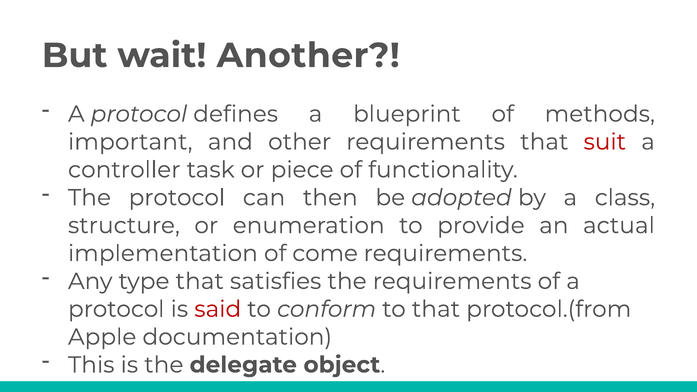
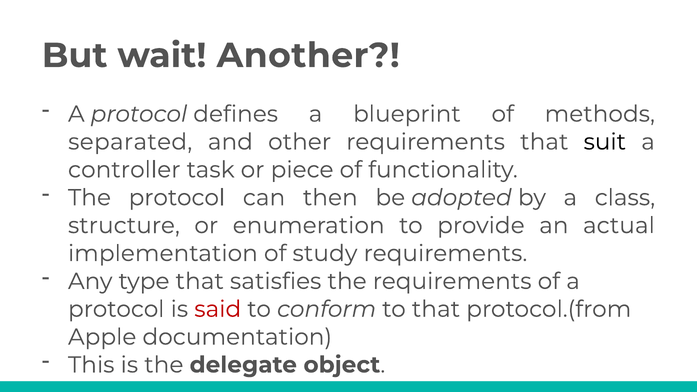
important: important -> separated
suit colour: red -> black
come: come -> study
